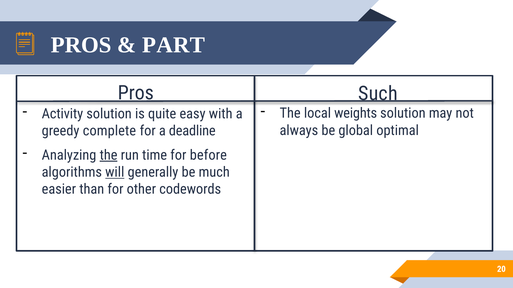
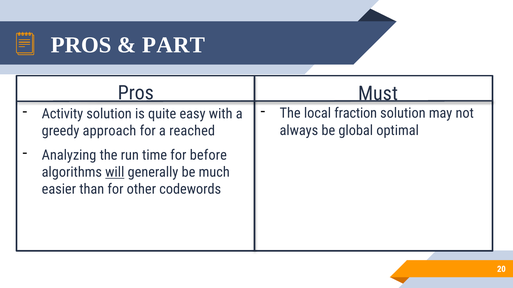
Such: Such -> Must
weights: weights -> fraction
complete: complete -> approach
deadline: deadline -> reached
the at (109, 155) underline: present -> none
